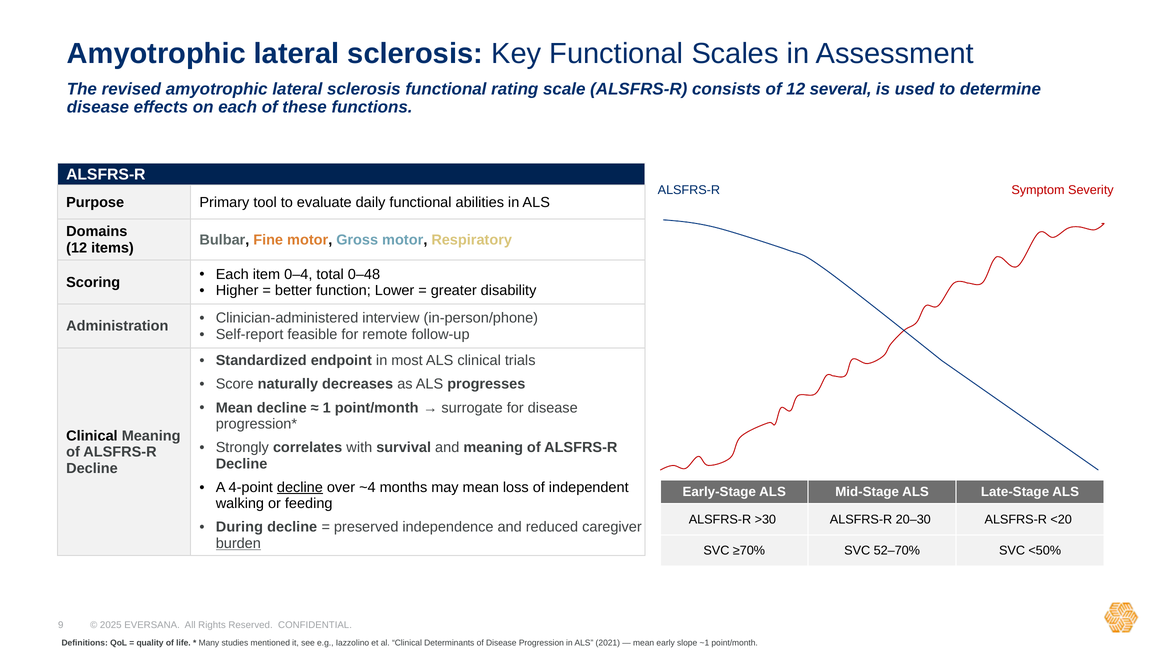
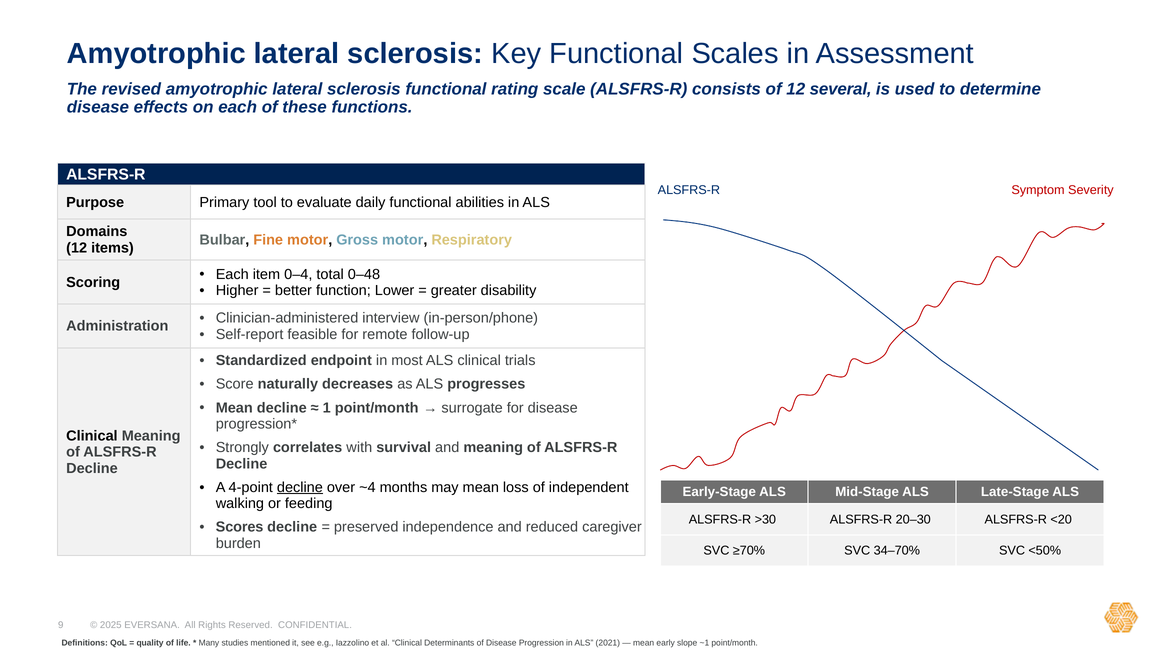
During: During -> Scores
burden underline: present -> none
52–70%: 52–70% -> 34–70%
